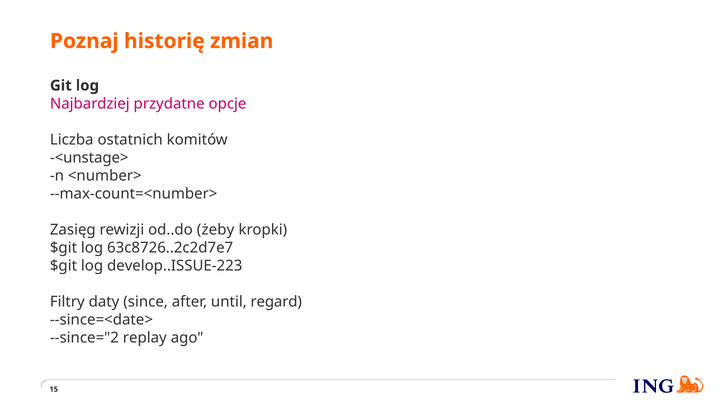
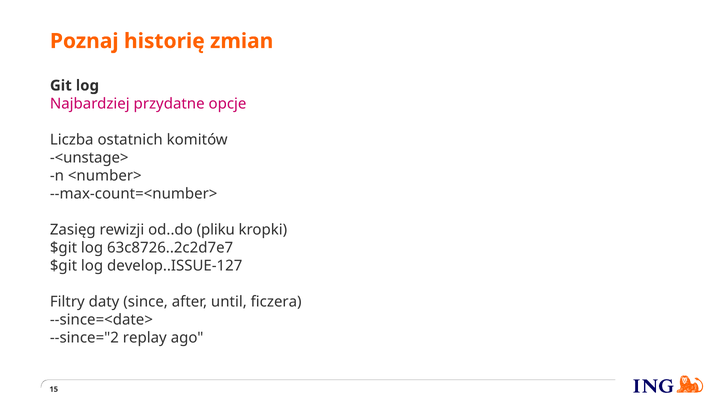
żeby: żeby -> pliku
develop..ISSUE-223: develop..ISSUE-223 -> develop..ISSUE-127
regard: regard -> ficzera
